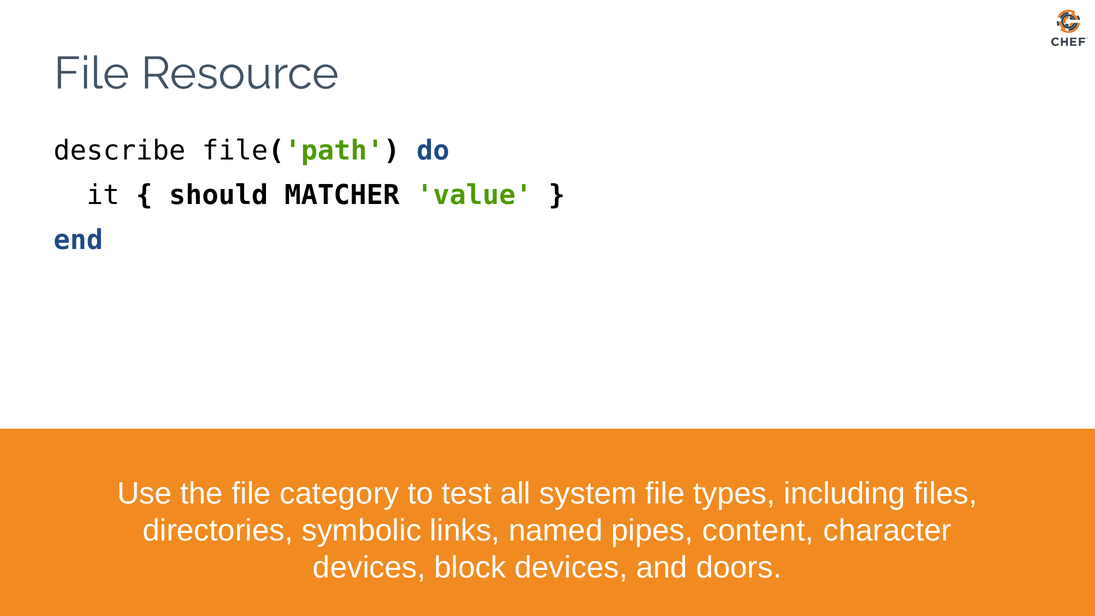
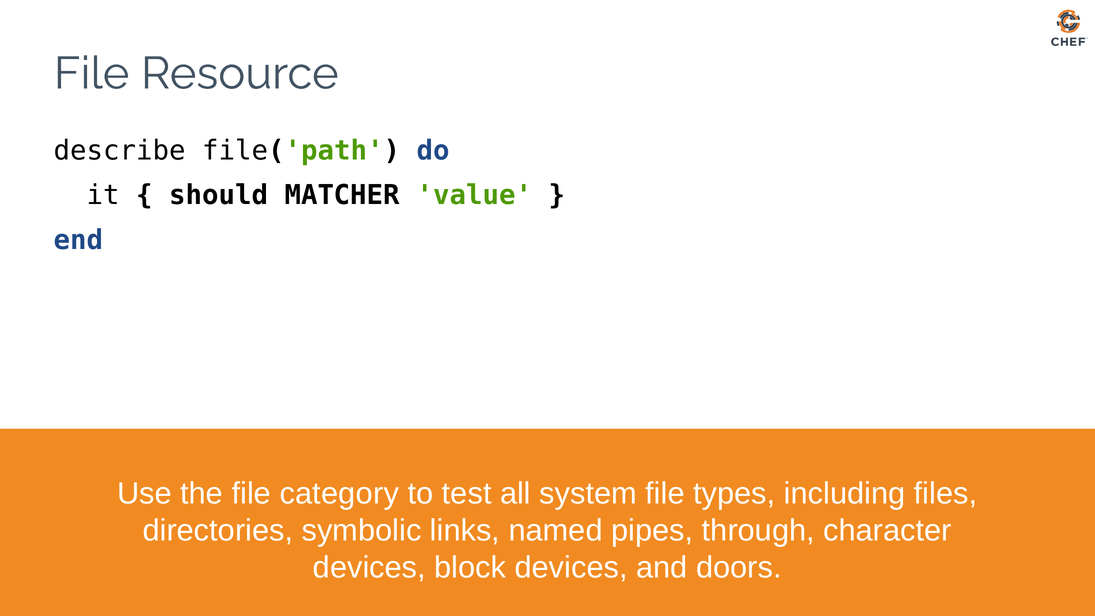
content: content -> through
